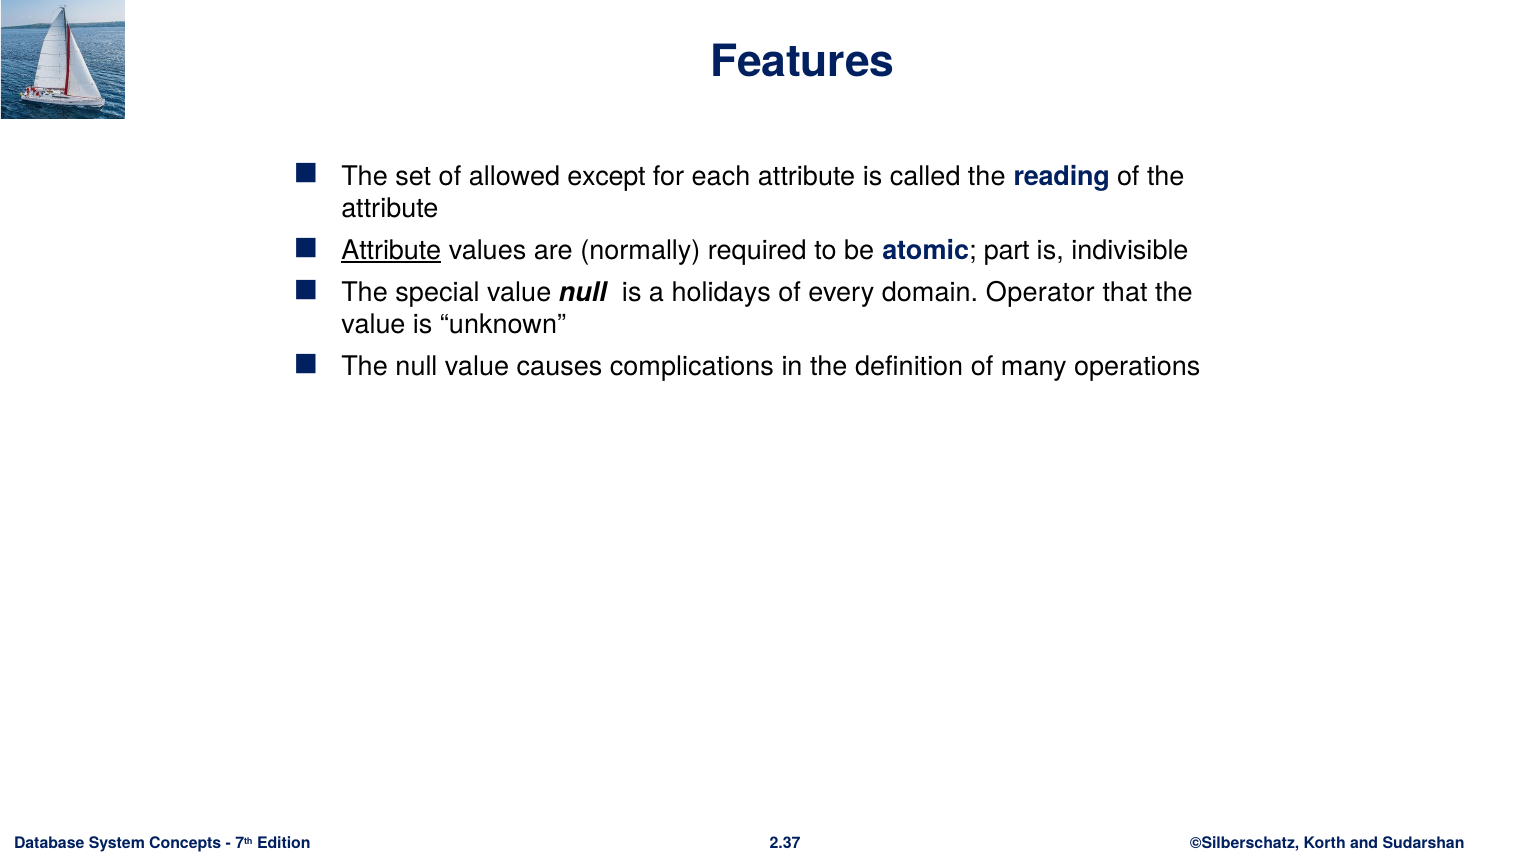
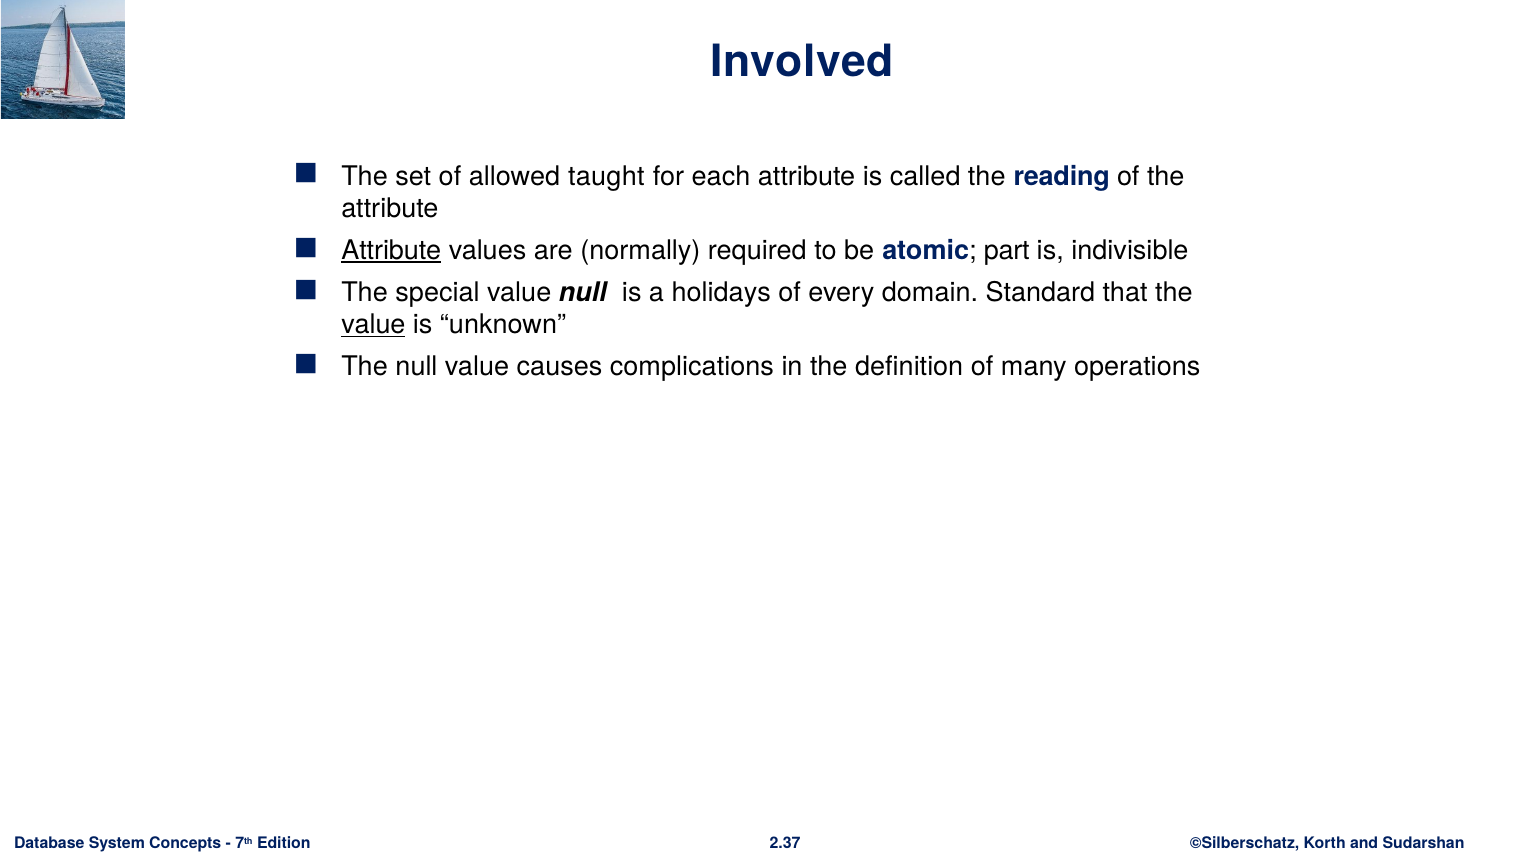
Features: Features -> Involved
except: except -> taught
Operator: Operator -> Standard
value at (373, 325) underline: none -> present
